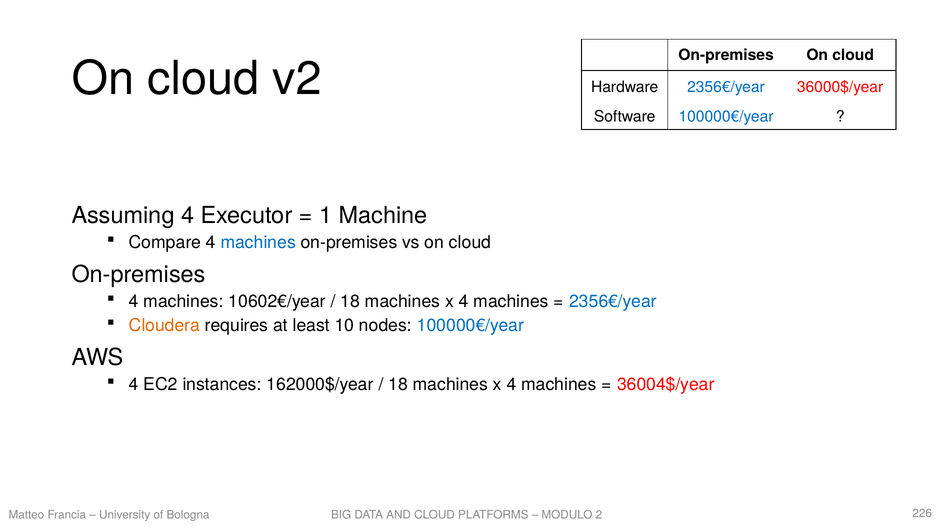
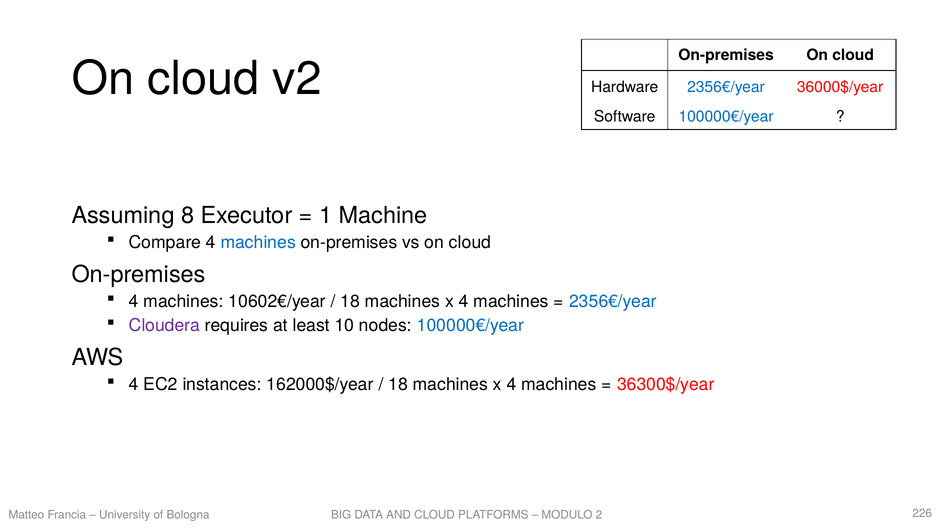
Assuming 4: 4 -> 8
Cloudera colour: orange -> purple
36004$/year: 36004$/year -> 36300$/year
